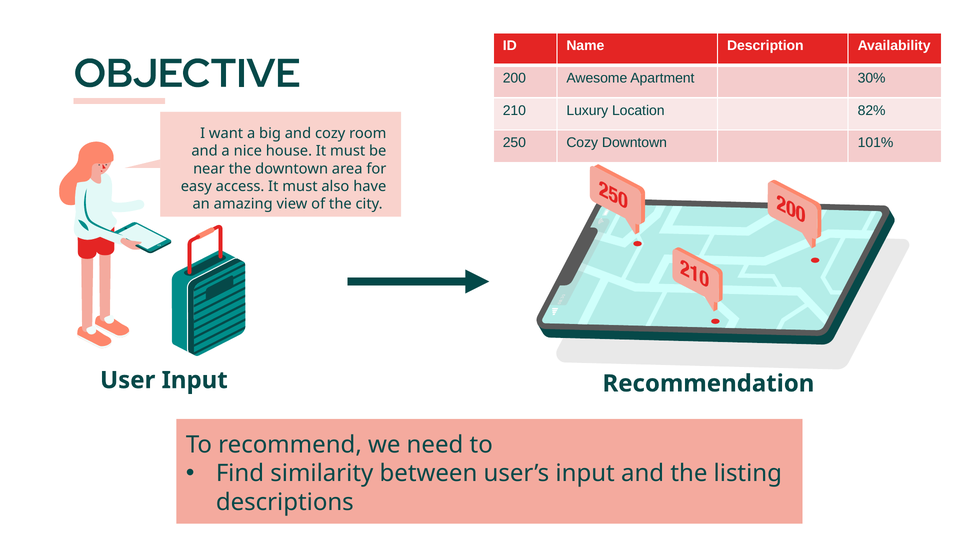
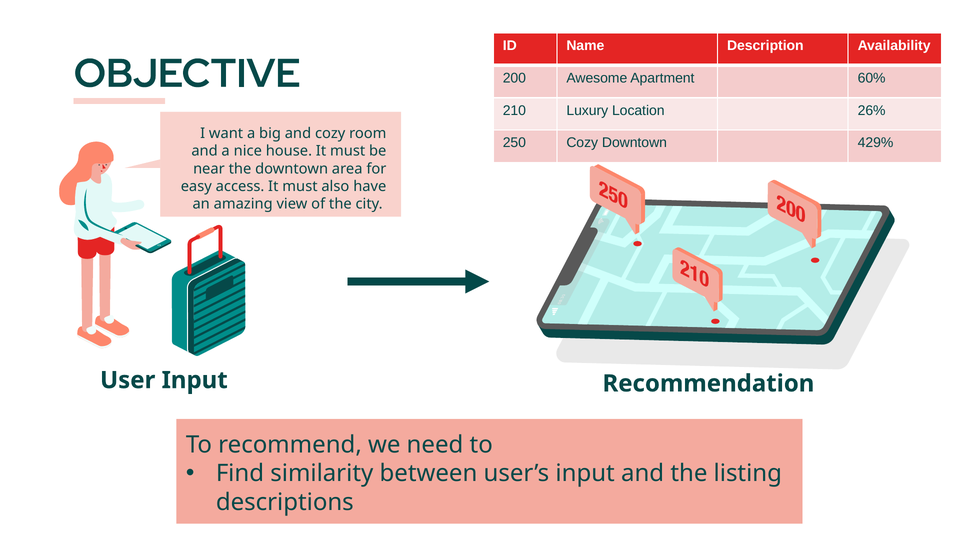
30%: 30% -> 60%
82%: 82% -> 26%
101%: 101% -> 429%
